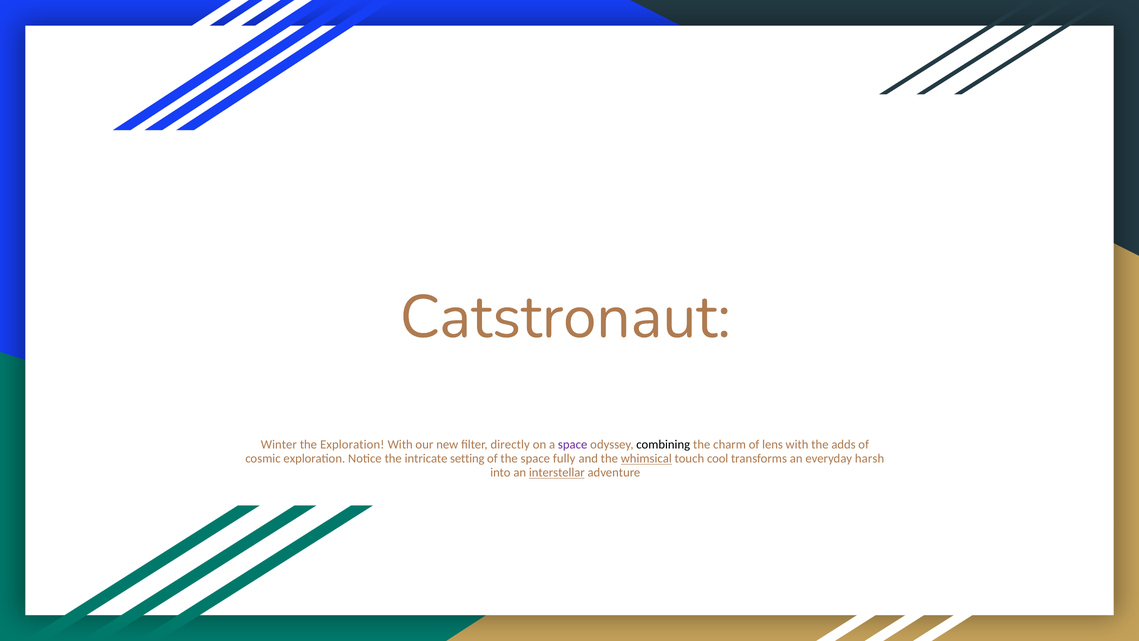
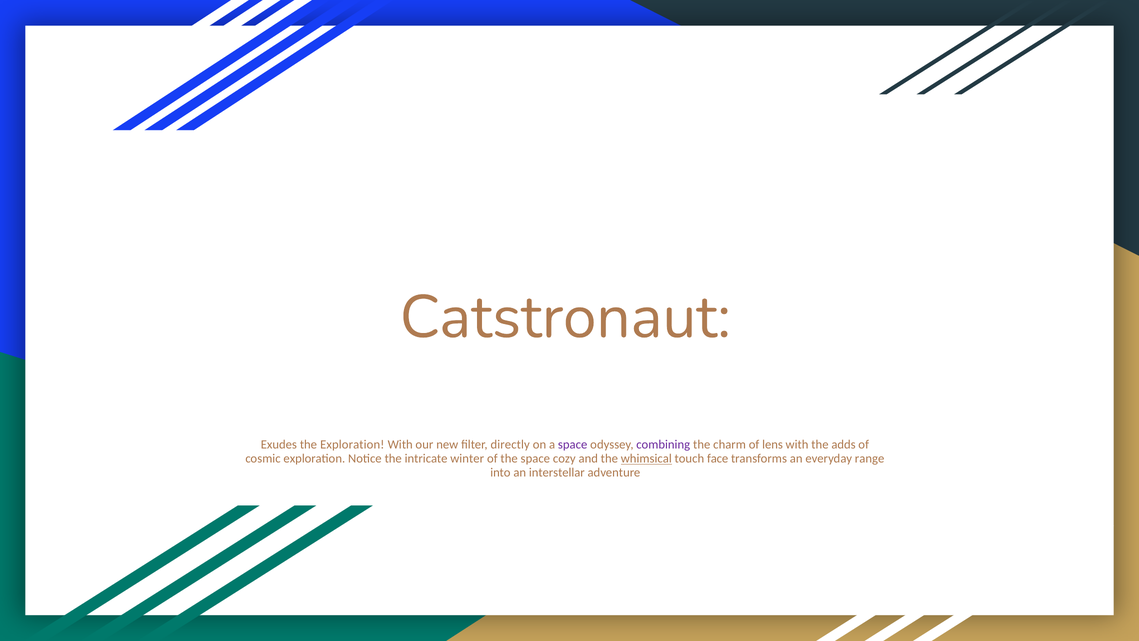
Winter: Winter -> Exudes
combining colour: black -> purple
setting: setting -> winter
fully: fully -> cozy
cool: cool -> face
harsh: harsh -> range
interstellar underline: present -> none
